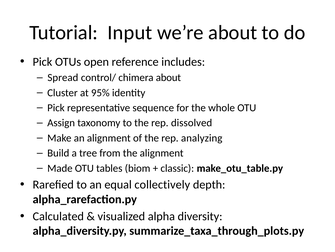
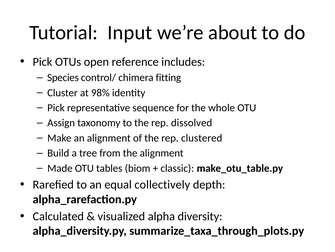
Spread: Spread -> Species
chimera about: about -> fitting
95%: 95% -> 98%
analyzing: analyzing -> clustered
